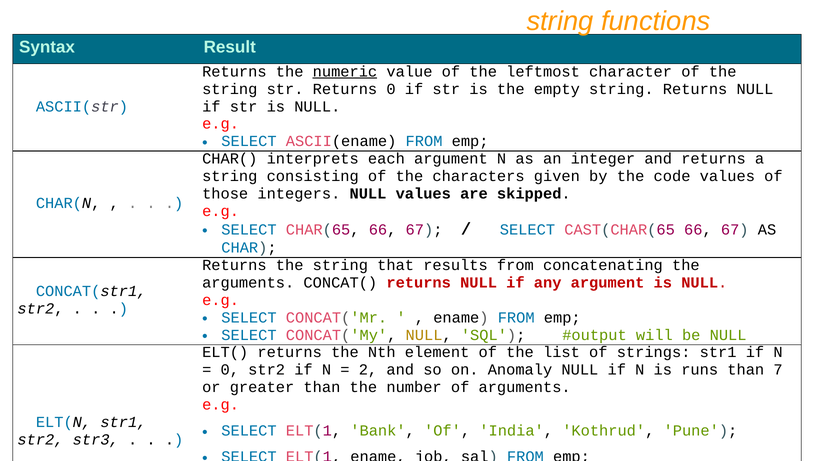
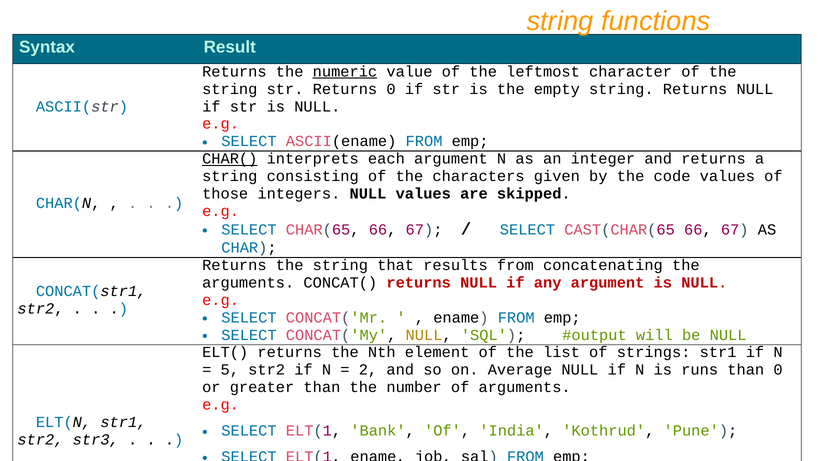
CHAR( underline: none -> present
0 at (230, 370): 0 -> 5
Anomaly: Anomaly -> Average
than 7: 7 -> 0
